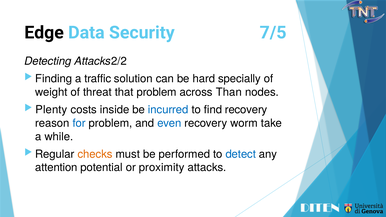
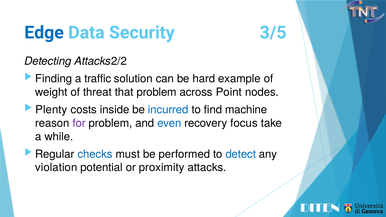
Edge colour: black -> blue
7/5: 7/5 -> 3/5
specially: specially -> example
Than: Than -> Point
find recovery: recovery -> machine
for colour: blue -> purple
worm: worm -> focus
checks colour: orange -> blue
attention: attention -> violation
